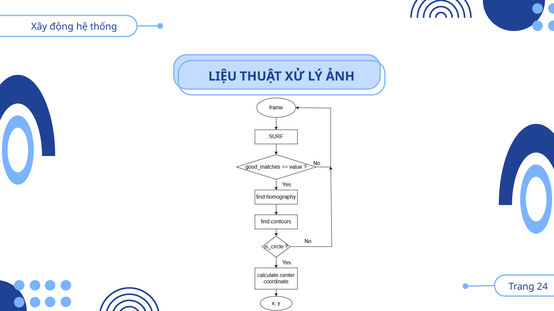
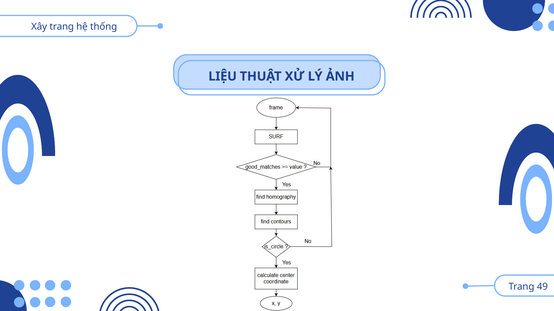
Xây động: động -> trang
24: 24 -> 49
